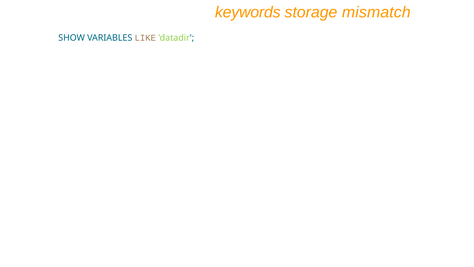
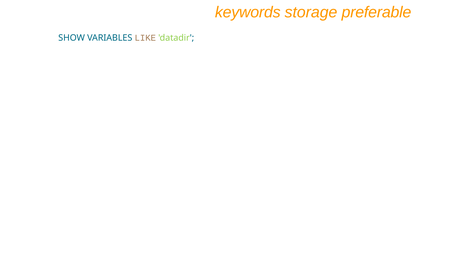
mismatch: mismatch -> preferable
